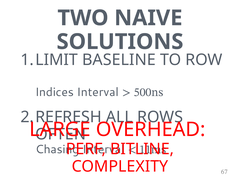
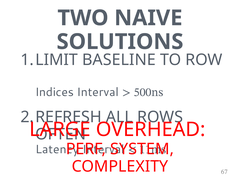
BITLINE: BITLINE -> SYSTEM
Chasing: Chasing -> Latency
